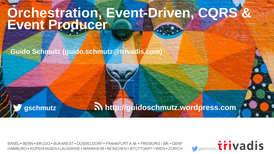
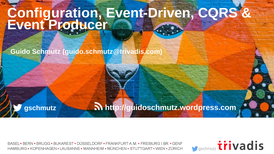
Orchestration: Orchestration -> Configuration
